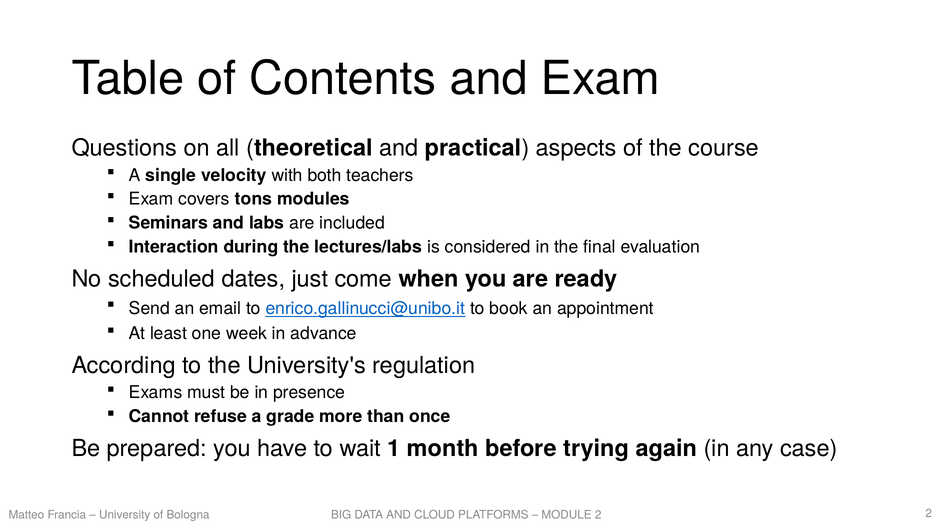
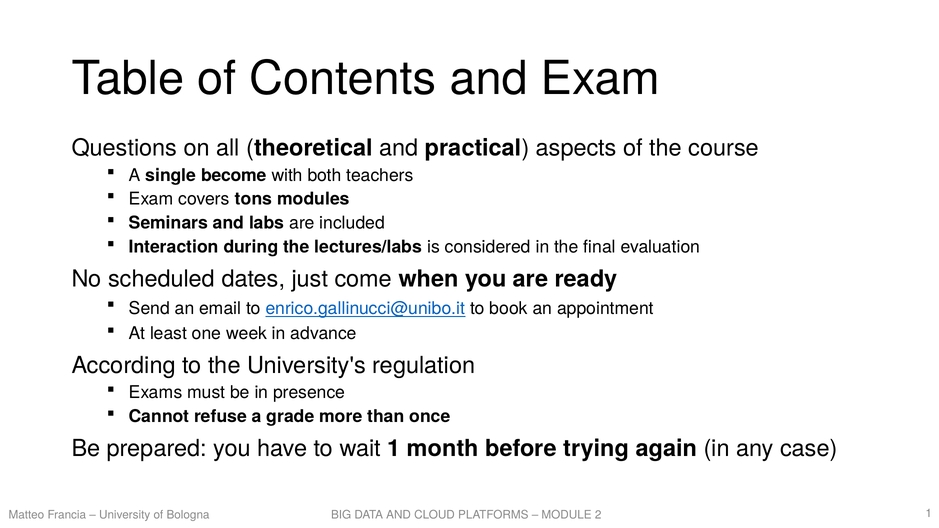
velocity: velocity -> become
Bologna 2: 2 -> 1
